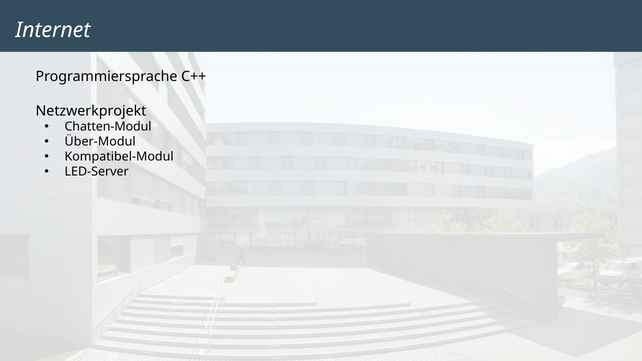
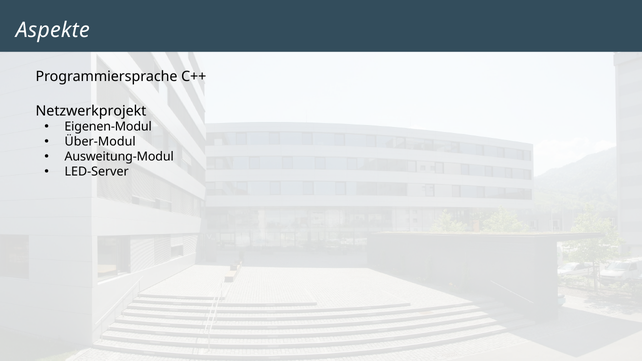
Internet: Internet -> Aspekte
Chatten-Modul: Chatten-Modul -> Eigenen-Modul
Kompatibel-Modul: Kompatibel-Modul -> Ausweitung-Modul
